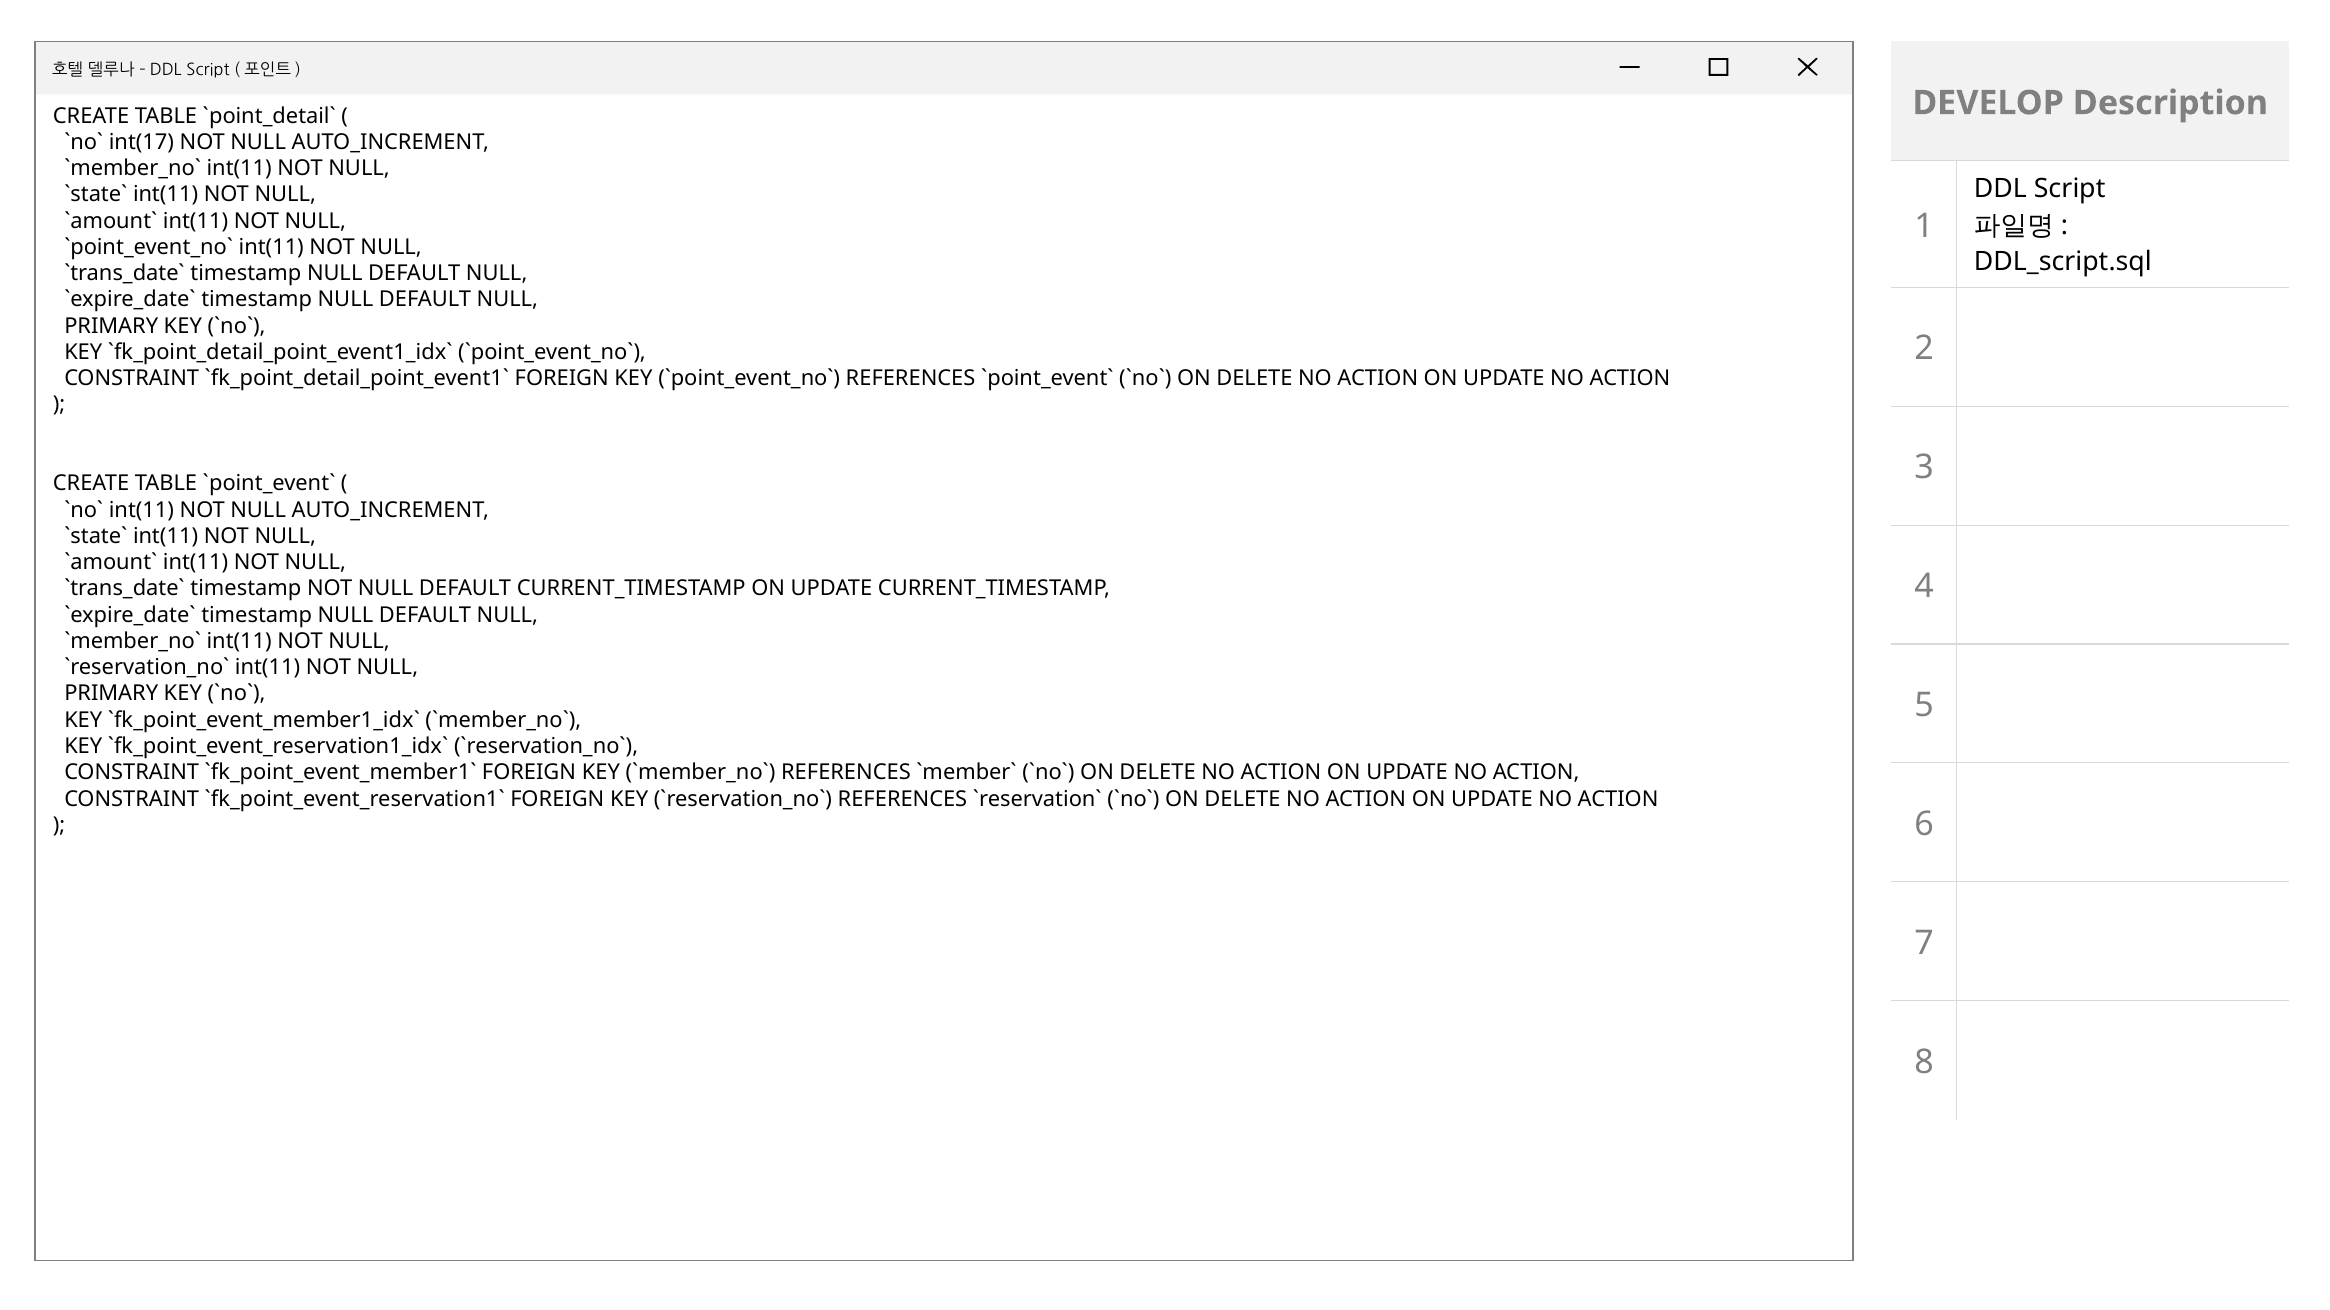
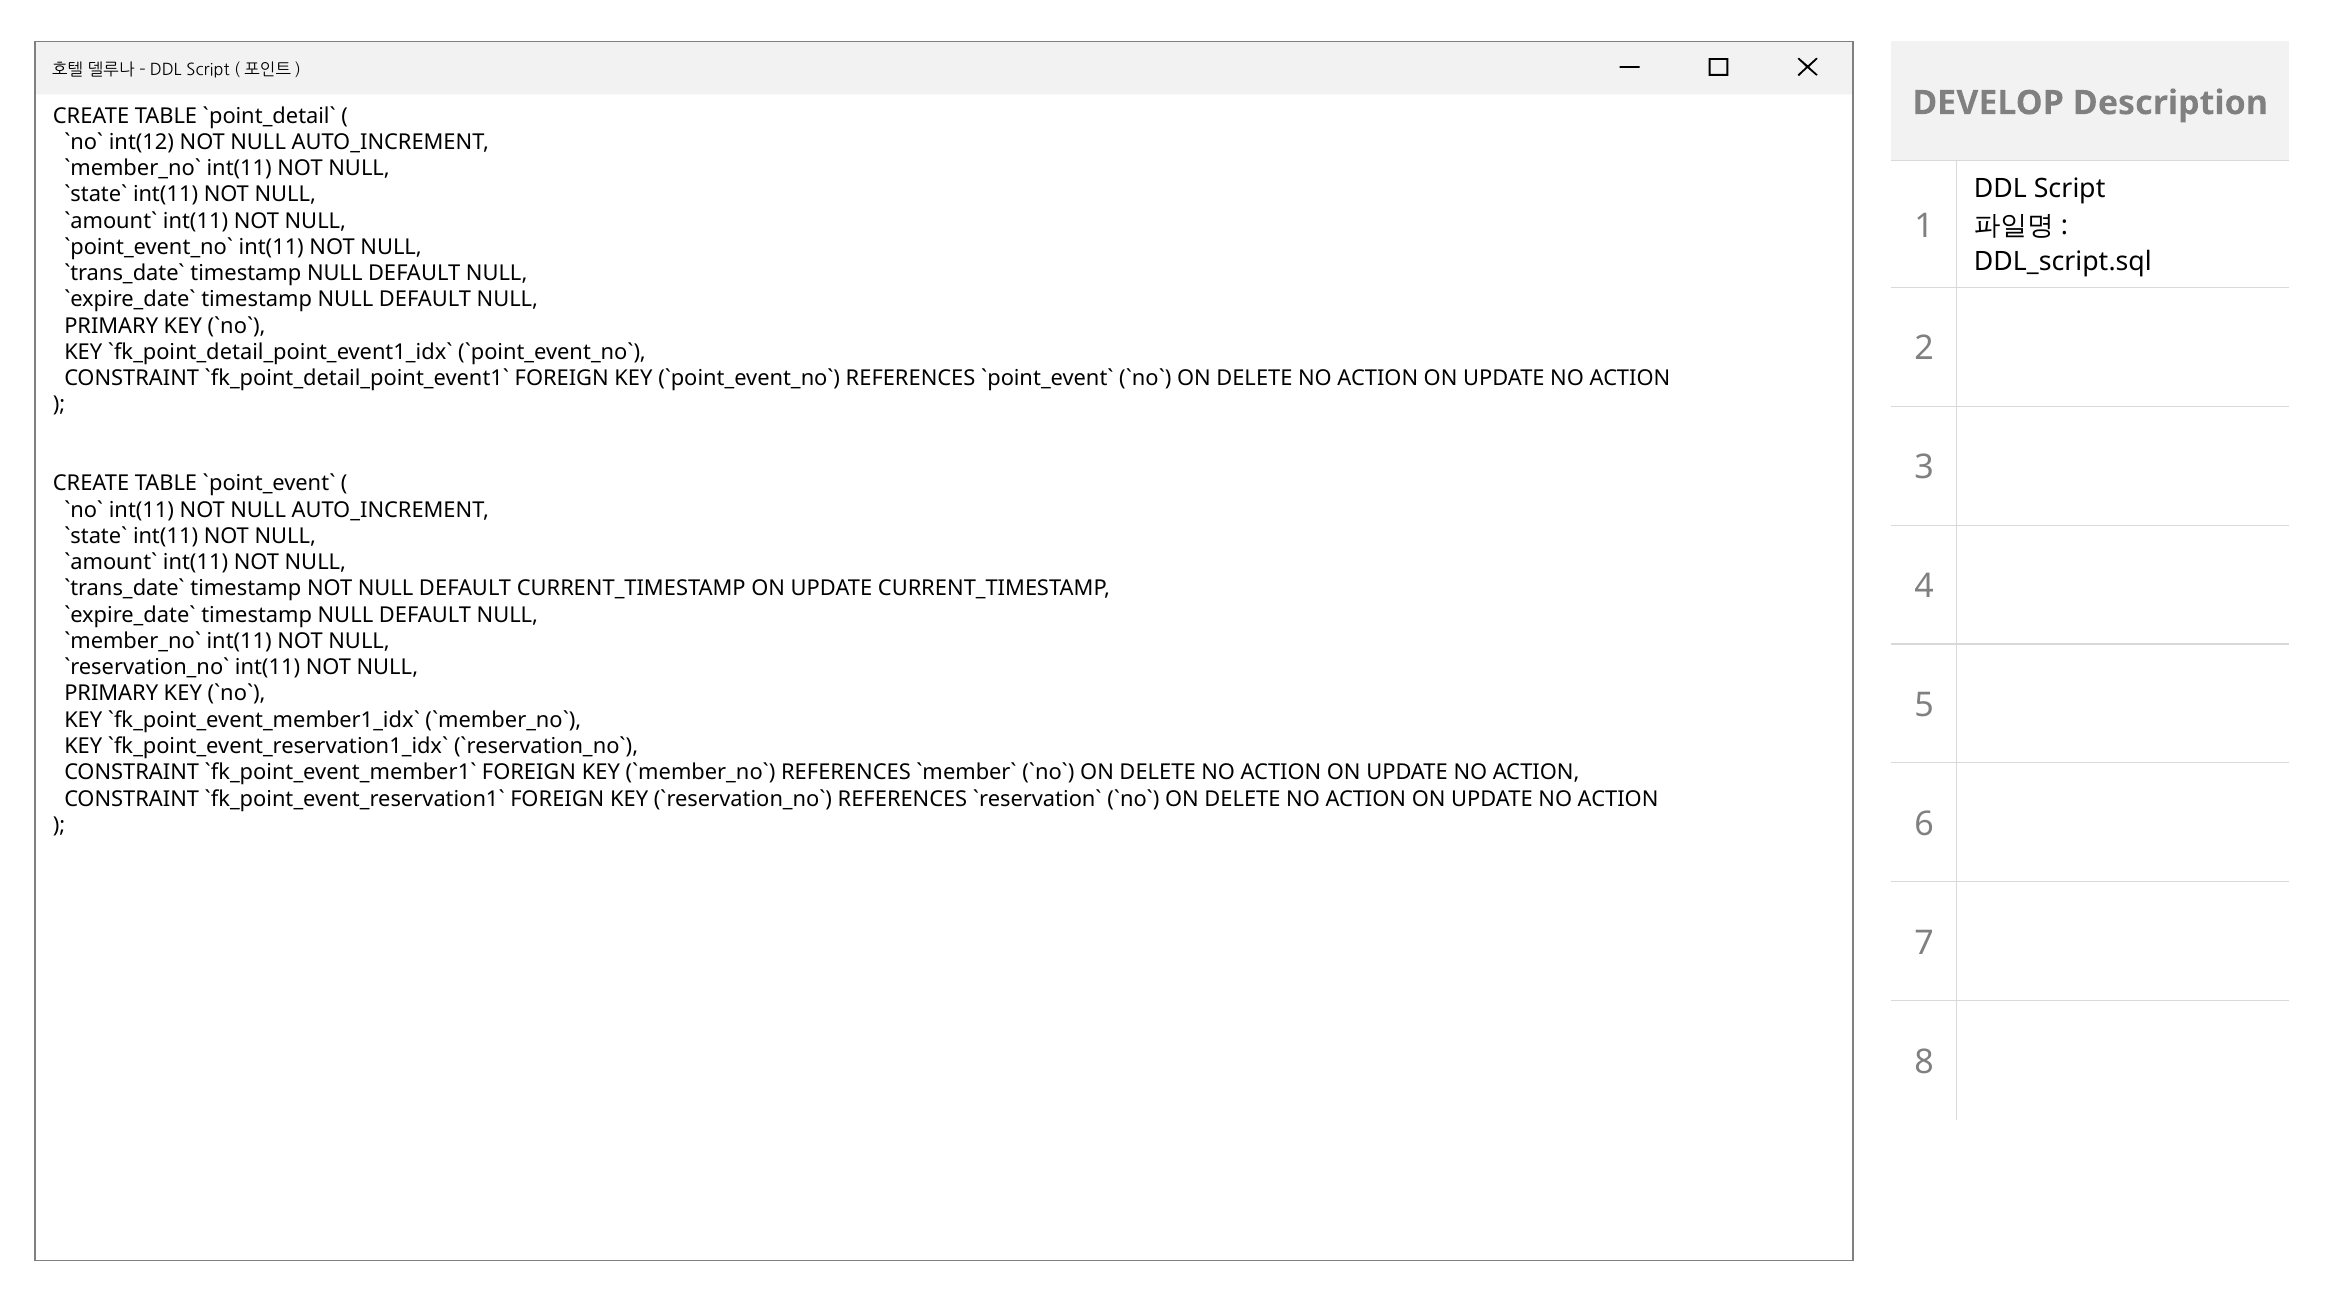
int(17: int(17 -> int(12
